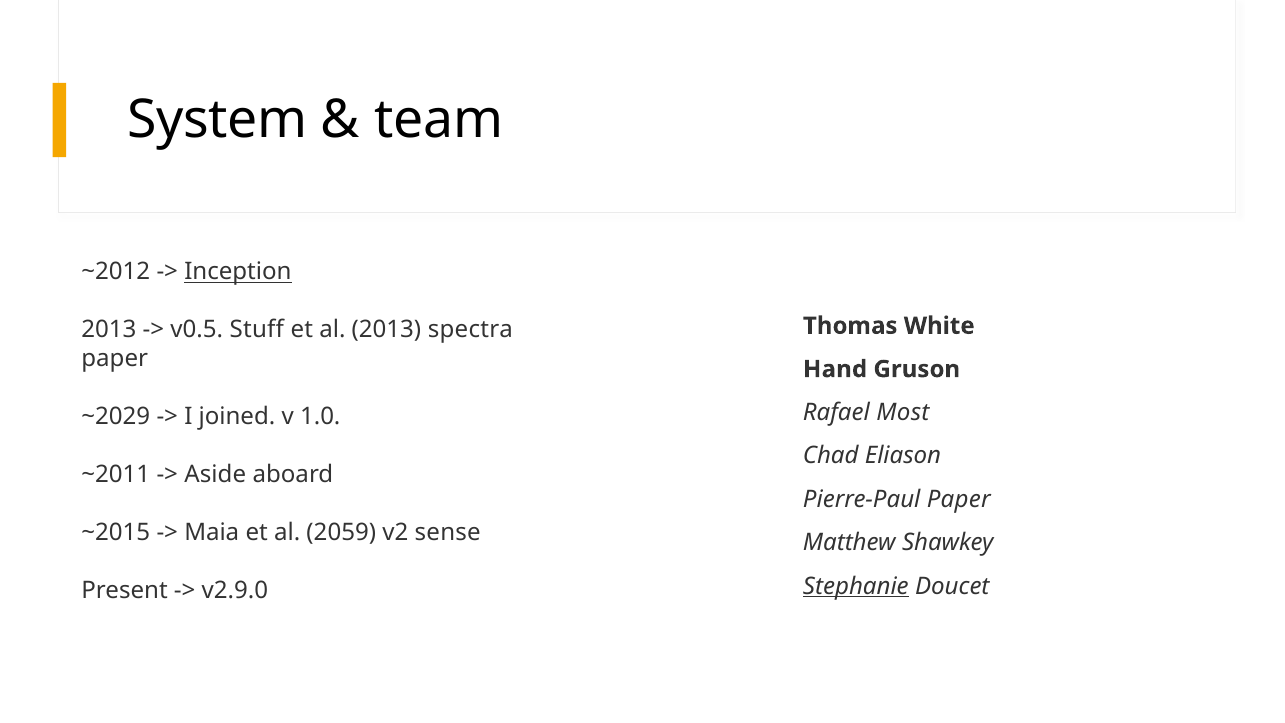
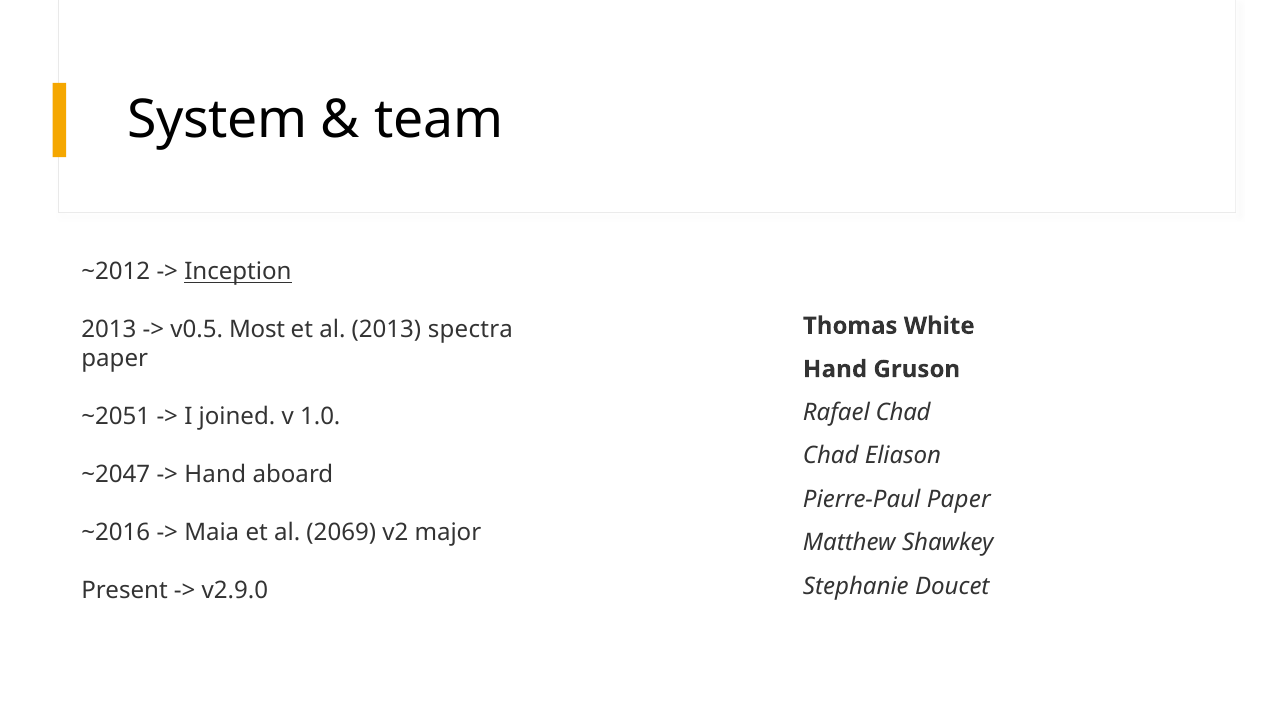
Stuff: Stuff -> Most
Rafael Most: Most -> Chad
~2029: ~2029 -> ~2051
~2011: ~2011 -> ~2047
Aside at (215, 474): Aside -> Hand
~2015: ~2015 -> ~2016
2059: 2059 -> 2069
sense: sense -> major
Stephanie underline: present -> none
